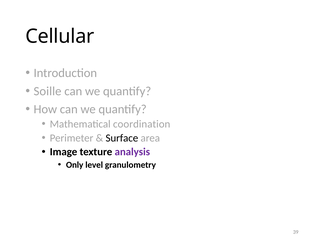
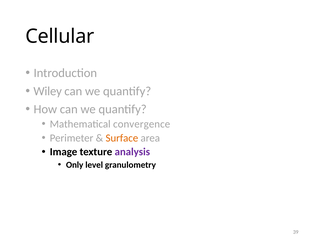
Soille: Soille -> Wiley
coordination: coordination -> convergence
Surface colour: black -> orange
